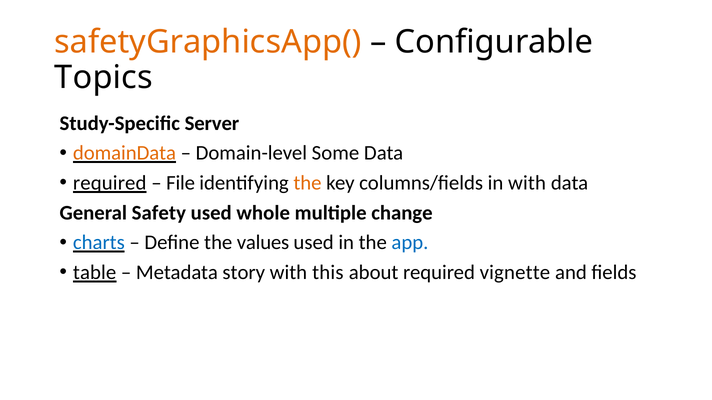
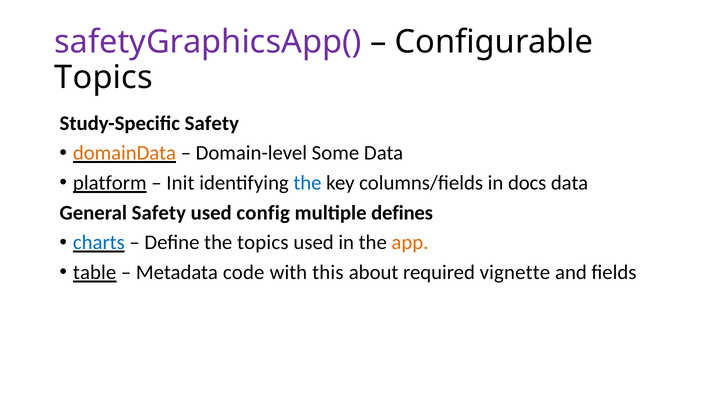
safetyGraphicsApp( colour: orange -> purple
Study-Specific Server: Server -> Safety
required at (110, 183): required -> platform
File: File -> Init
the at (307, 183) colour: orange -> blue
in with: with -> docs
whole: whole -> config
change: change -> defines
the values: values -> topics
app colour: blue -> orange
story: story -> code
